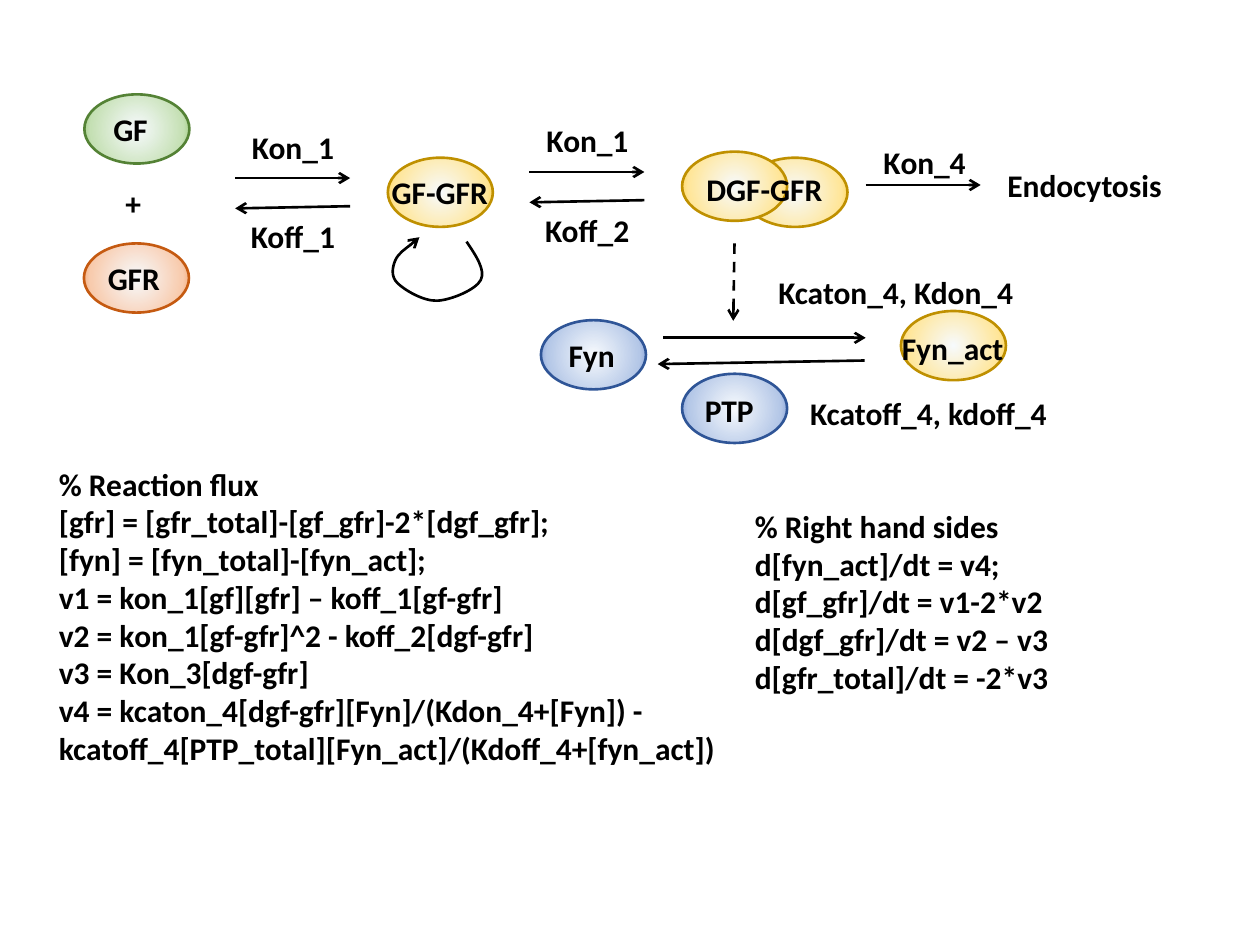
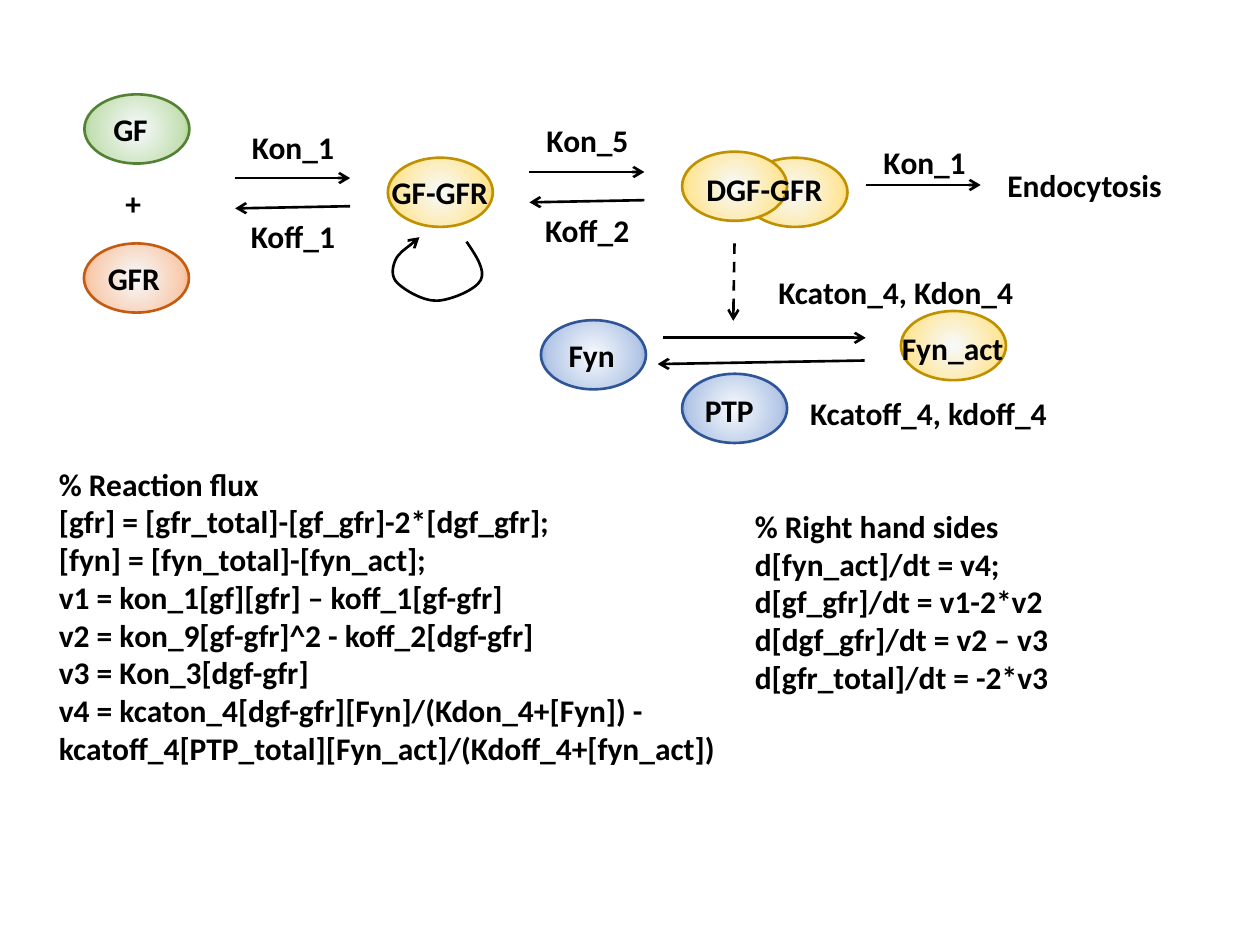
Kon_1 at (587, 143): Kon_1 -> Kon_5
Kon_4 at (924, 165): Kon_4 -> Kon_1
kon_1[gf-gfr]^2: kon_1[gf-gfr]^2 -> kon_9[gf-gfr]^2
